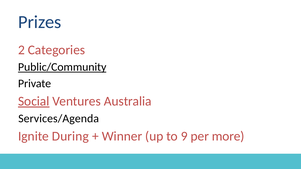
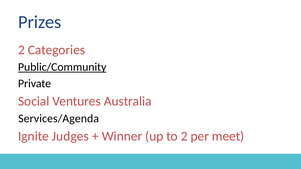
Social underline: present -> none
During: During -> Judges
to 9: 9 -> 2
more: more -> meet
